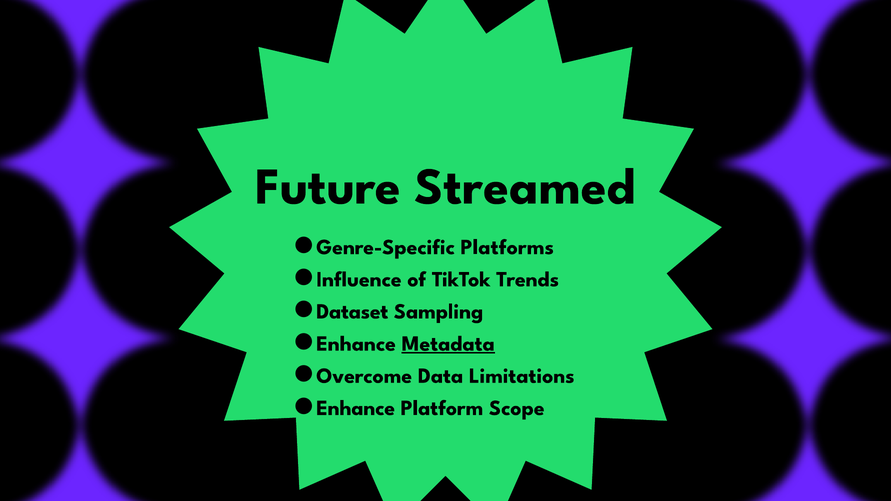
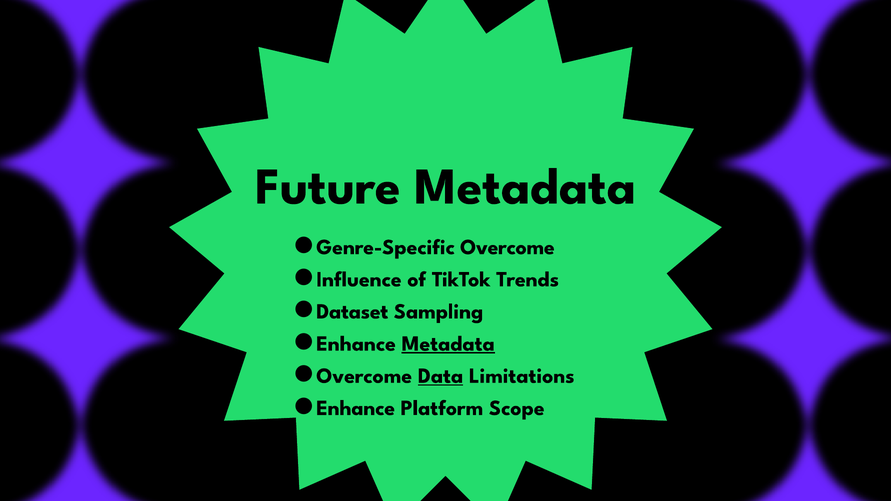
Future Streamed: Streamed -> Metadata
Genre-Specific Platforms: Platforms -> Overcome
Data underline: none -> present
